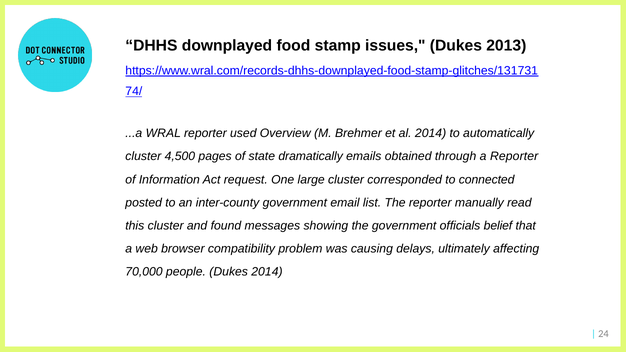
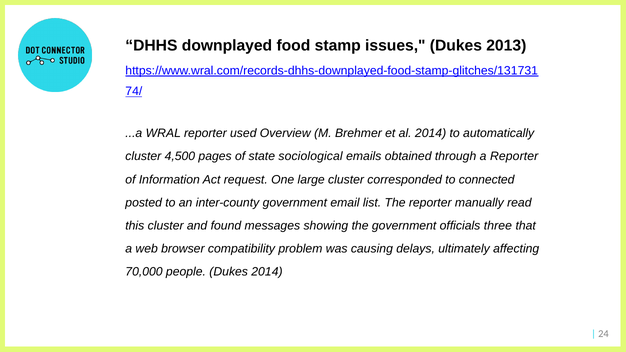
dramatically: dramatically -> sociological
belief: belief -> three
